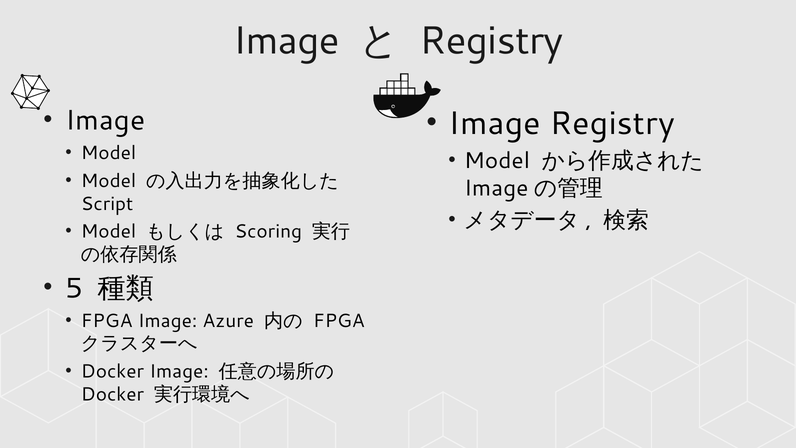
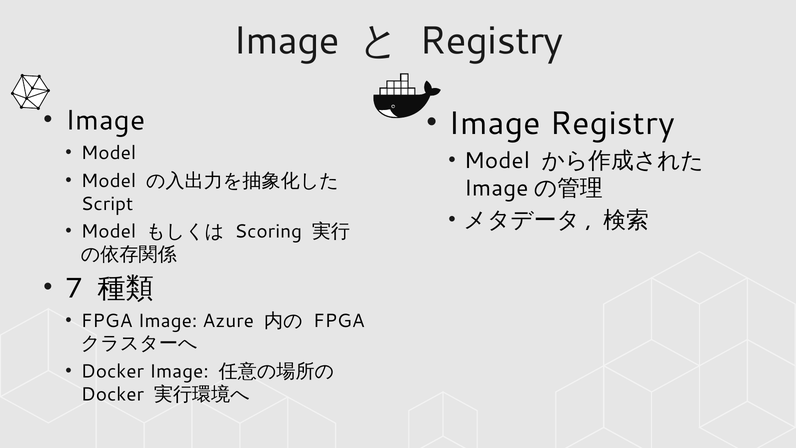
5: 5 -> 7
